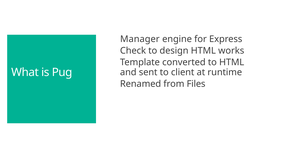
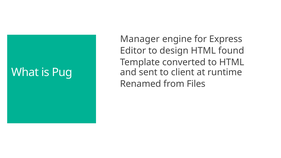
Check: Check -> Editor
works: works -> found
